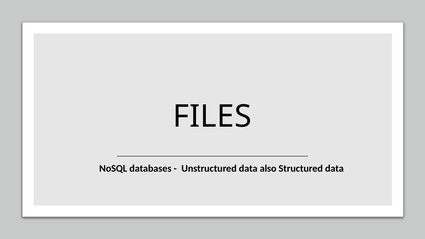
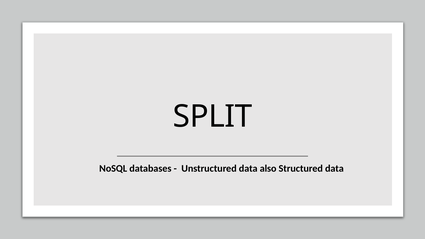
FILES: FILES -> SPLIT
